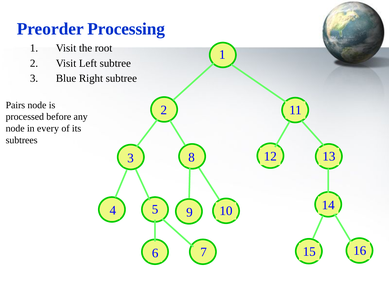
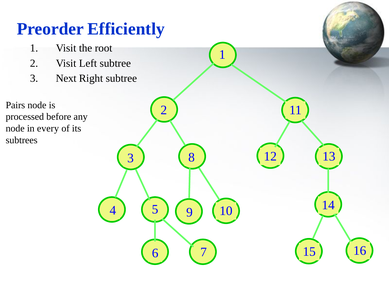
Processing: Processing -> Efficiently
Blue: Blue -> Next
